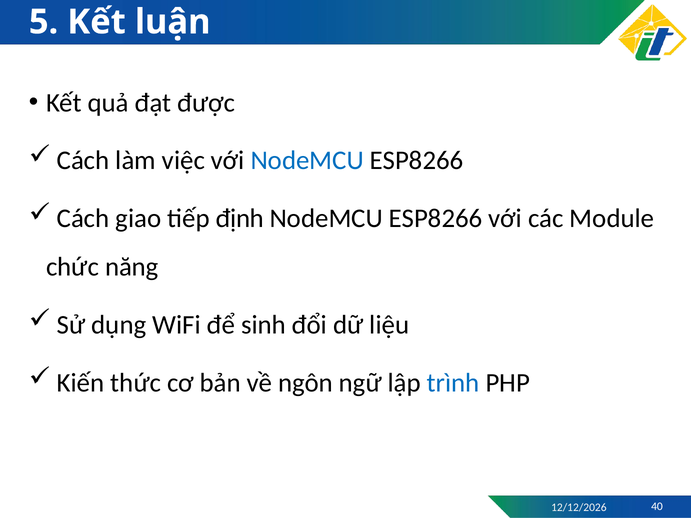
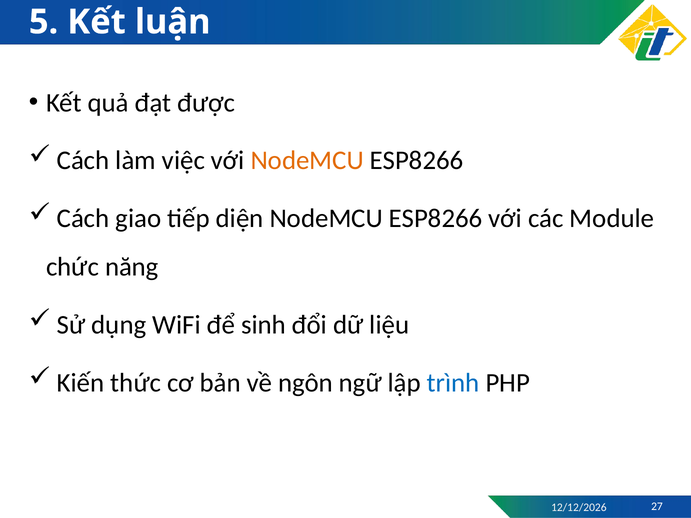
NodeMCU at (307, 161) colour: blue -> orange
định: định -> diện
40: 40 -> 27
